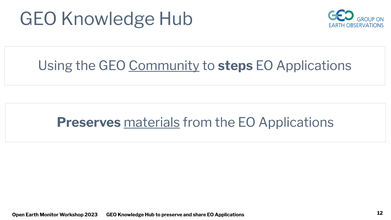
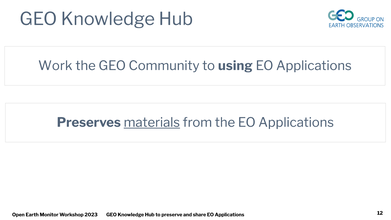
Using: Using -> Work
Community underline: present -> none
steps: steps -> using
